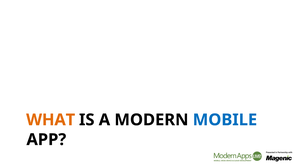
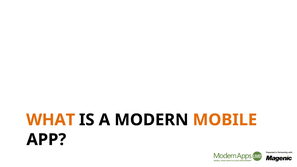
MOBILE colour: blue -> orange
